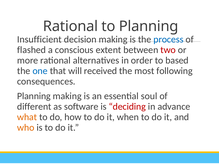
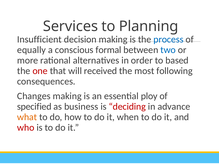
Rational at (70, 26): Rational -> Services
flashed: flashed -> equally
extent: extent -> formal
two colour: red -> blue
one colour: blue -> red
Planning at (34, 96): Planning -> Changes
soul: soul -> ploy
different: different -> specified
software: software -> business
who colour: orange -> red
